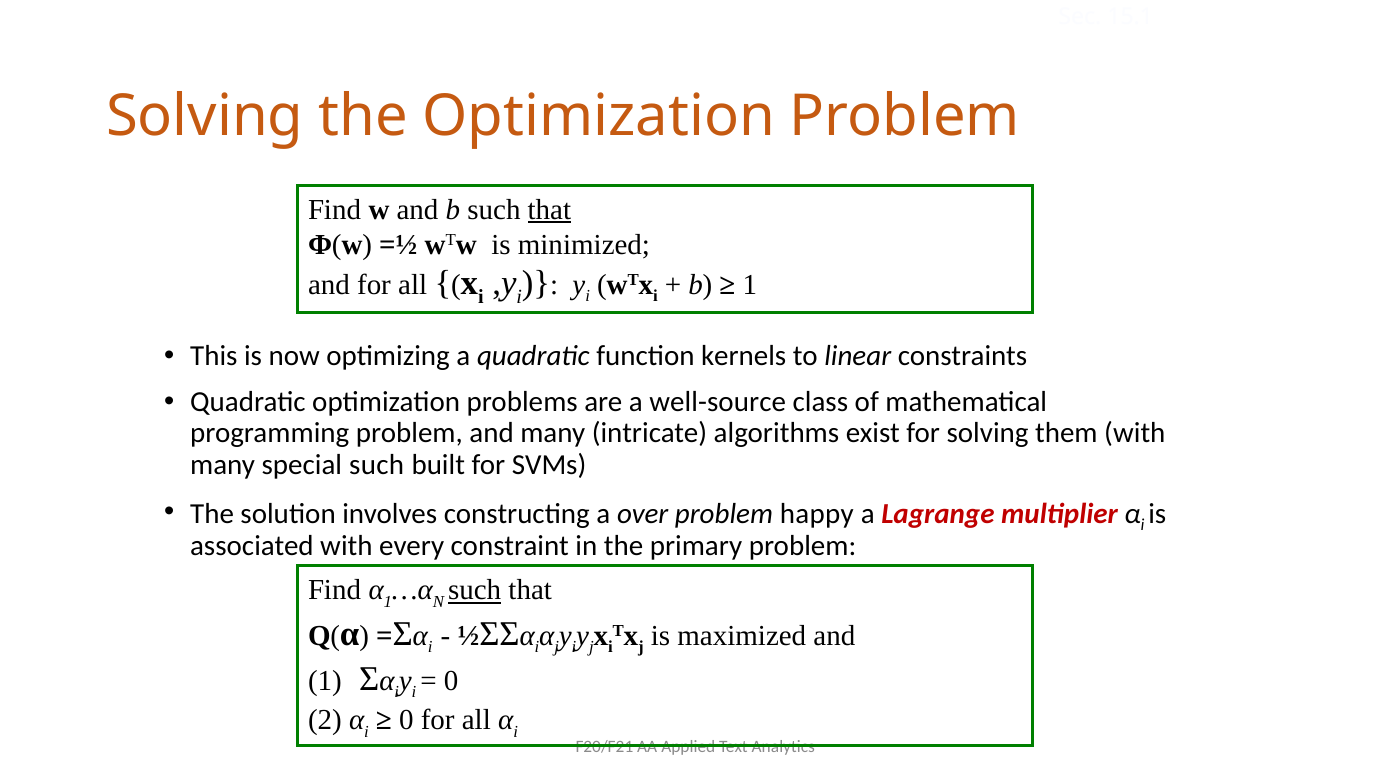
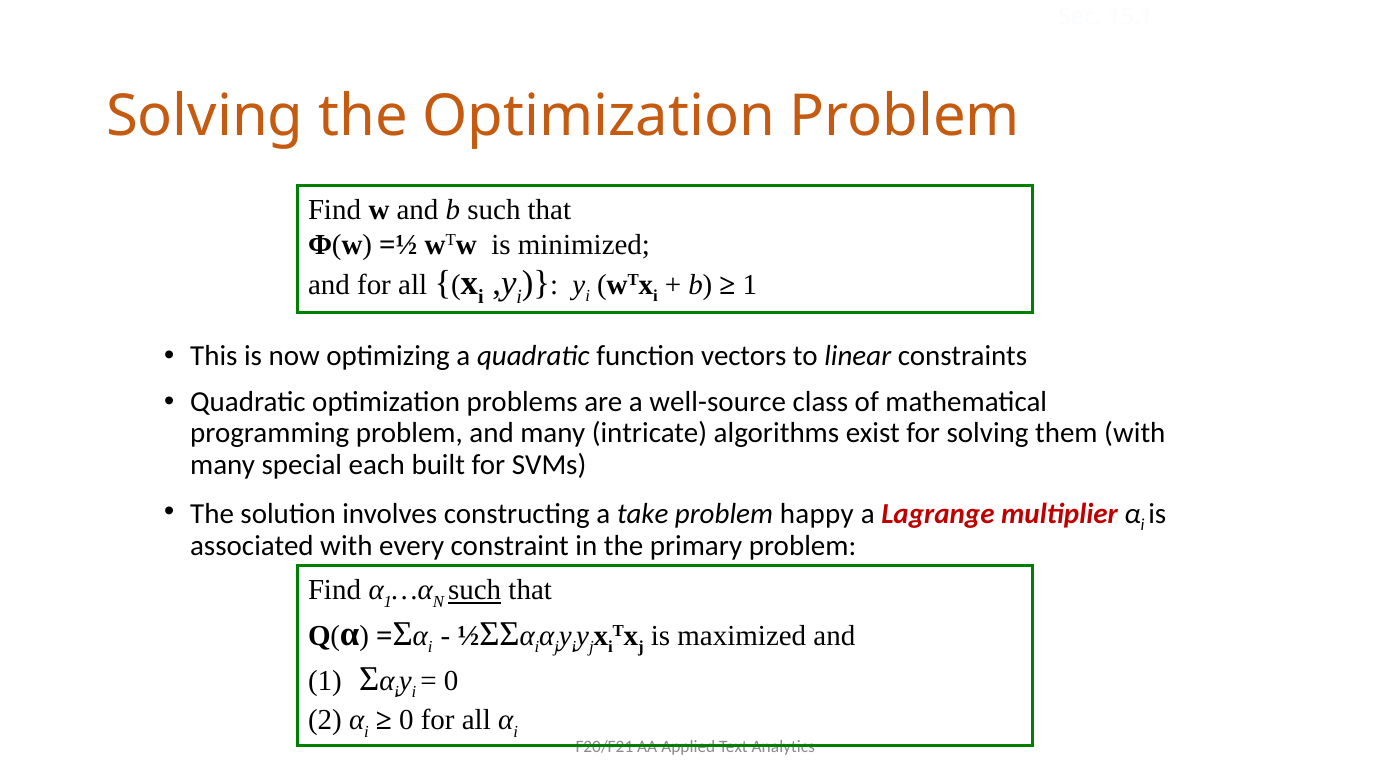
that at (549, 210) underline: present -> none
kernels: kernels -> vectors
special such: such -> each
over: over -> take
